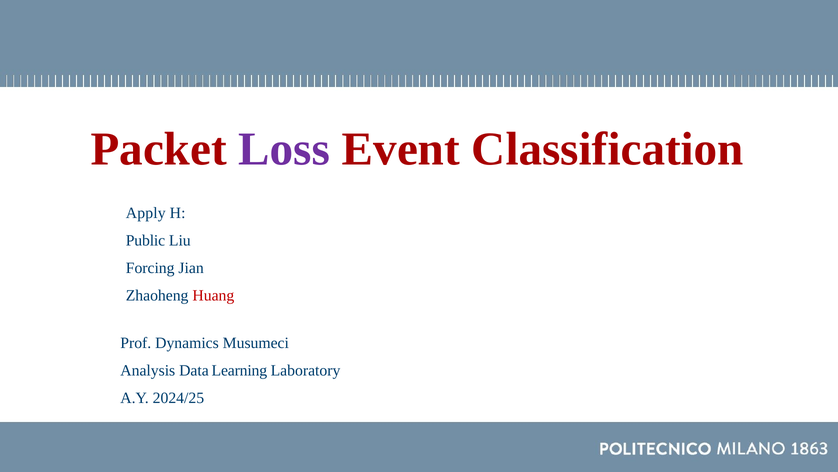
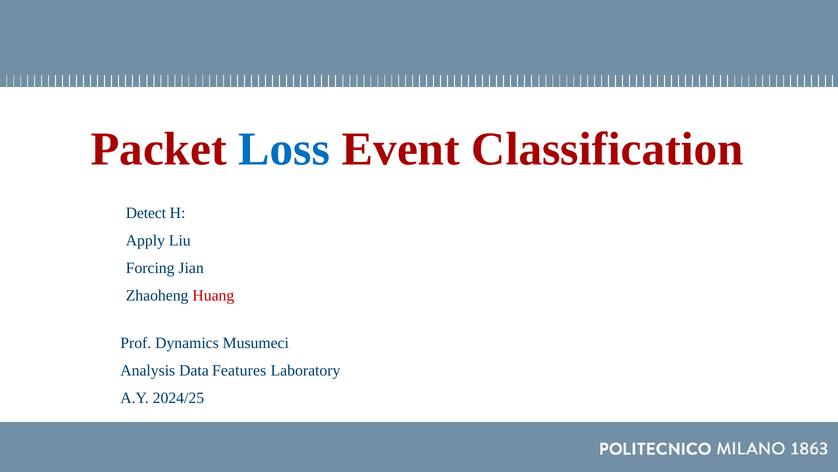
Loss colour: purple -> blue
Apply: Apply -> Detect
Public: Public -> Apply
Learning: Learning -> Features
